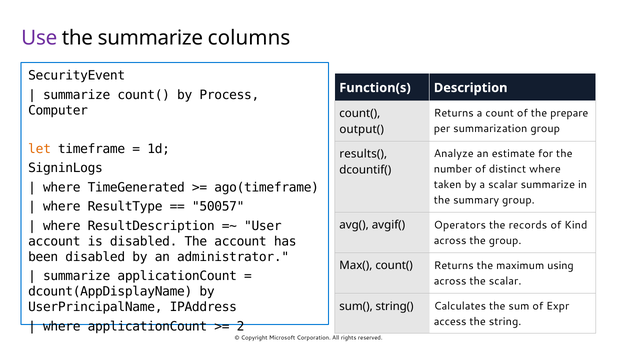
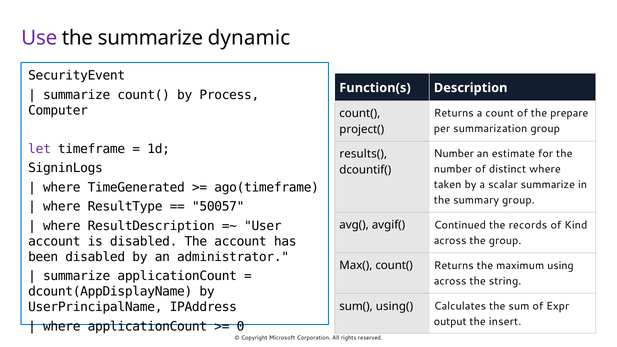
columns: columns -> dynamic
output(: output( -> project(
let colour: orange -> purple
Analyze at (454, 154): Analyze -> Number
Operators: Operators -> Continued
the scalar: scalar -> string
string(: string( -> using(
access: access -> output
string: string -> insert
2: 2 -> 0
